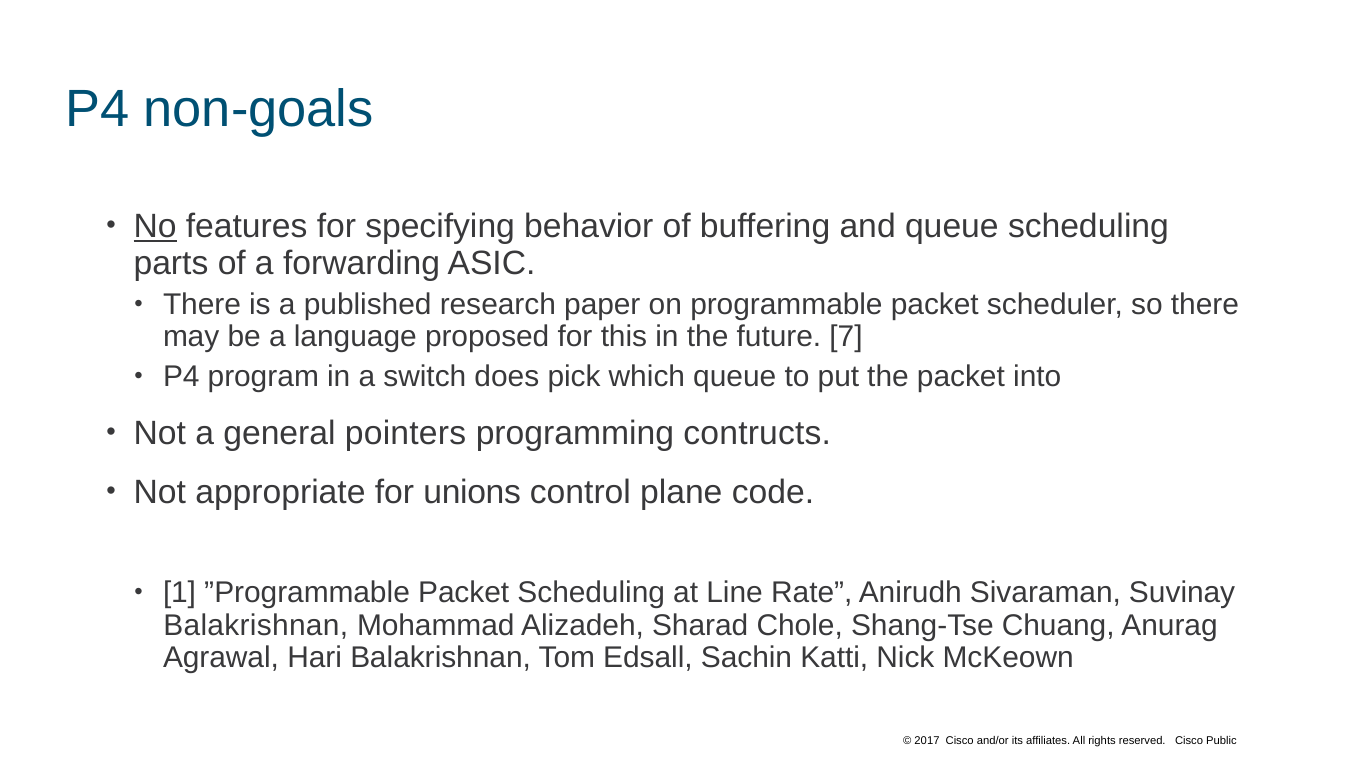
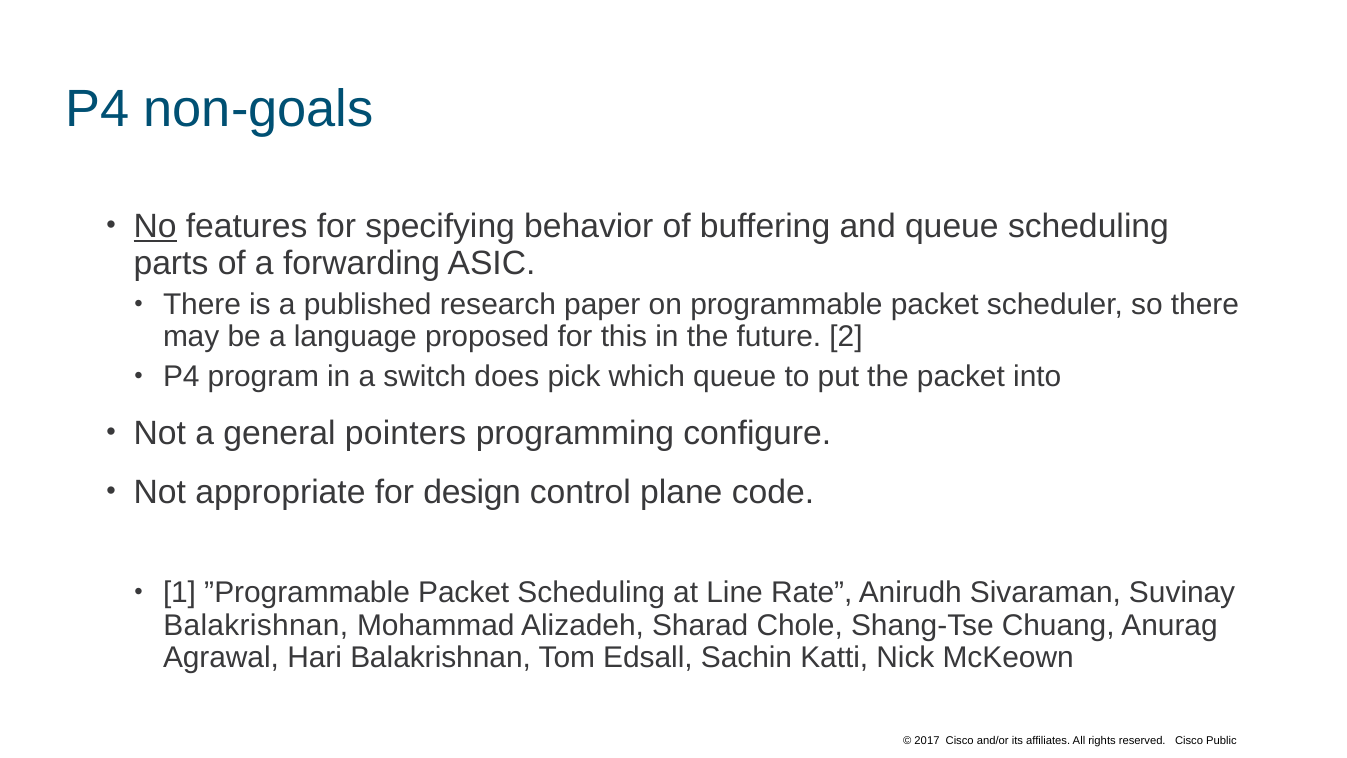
7: 7 -> 2
contructs: contructs -> configure
unions: unions -> design
